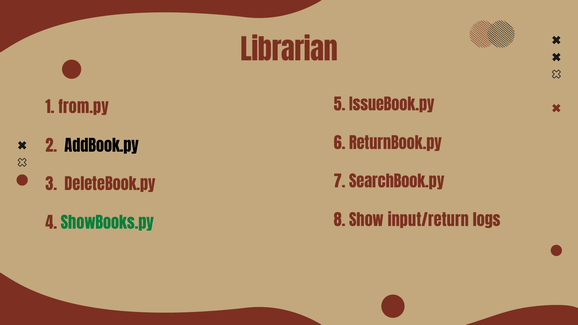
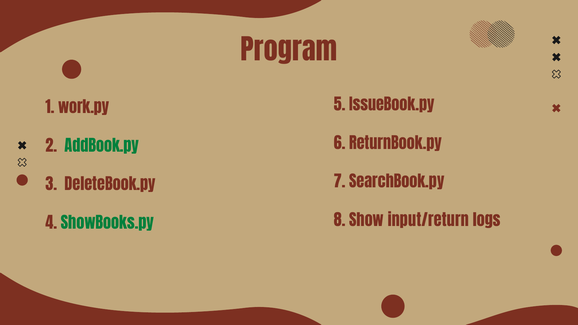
Librarian: Librarian -> Program
from.py: from.py -> work.py
AddBook.py colour: black -> green
